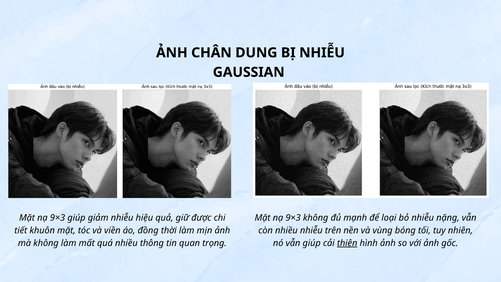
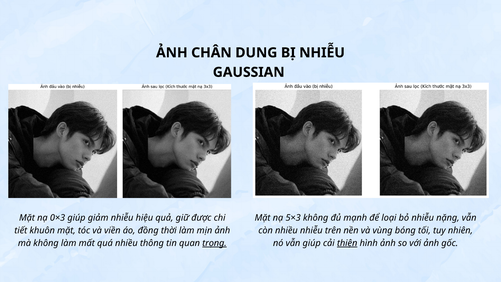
9×3 at (58, 218): 9×3 -> 0×3
9×3 at (293, 218): 9×3 -> 5×3
trọng underline: none -> present
